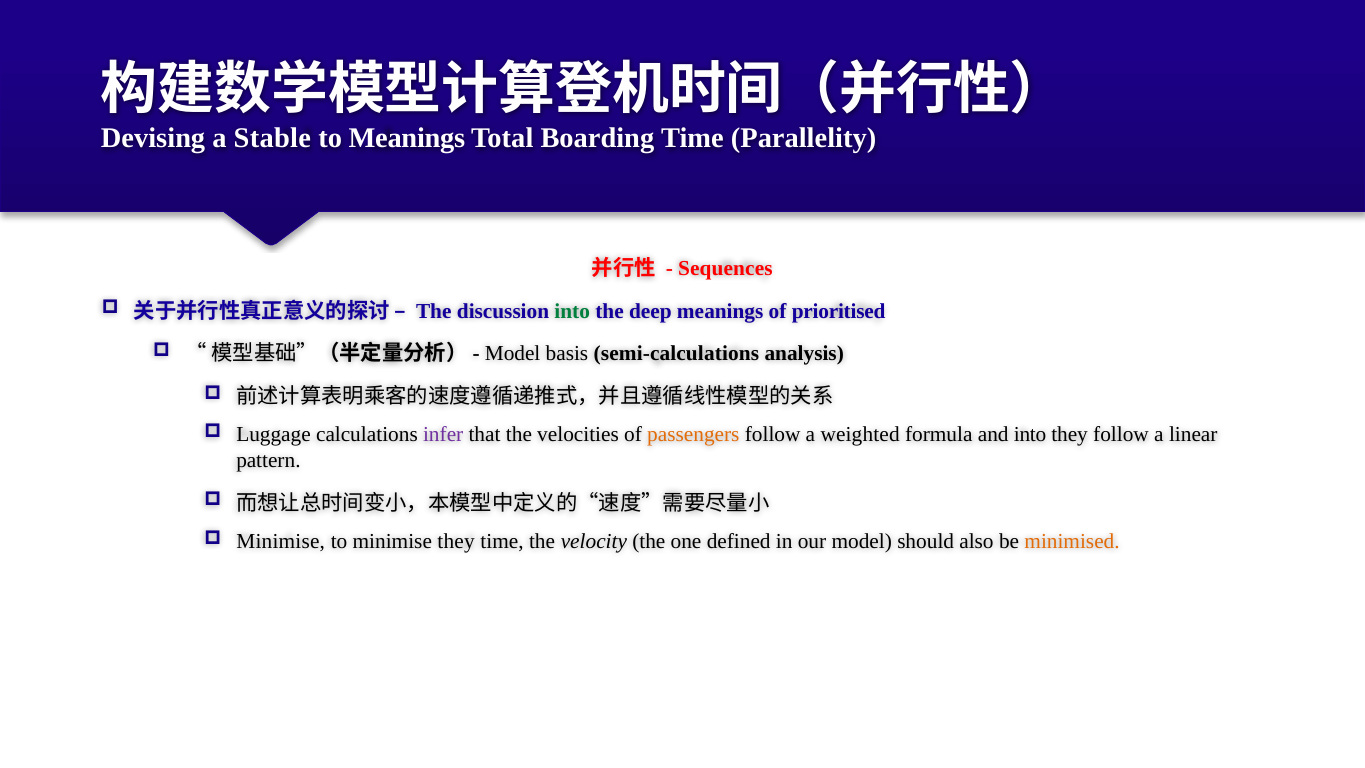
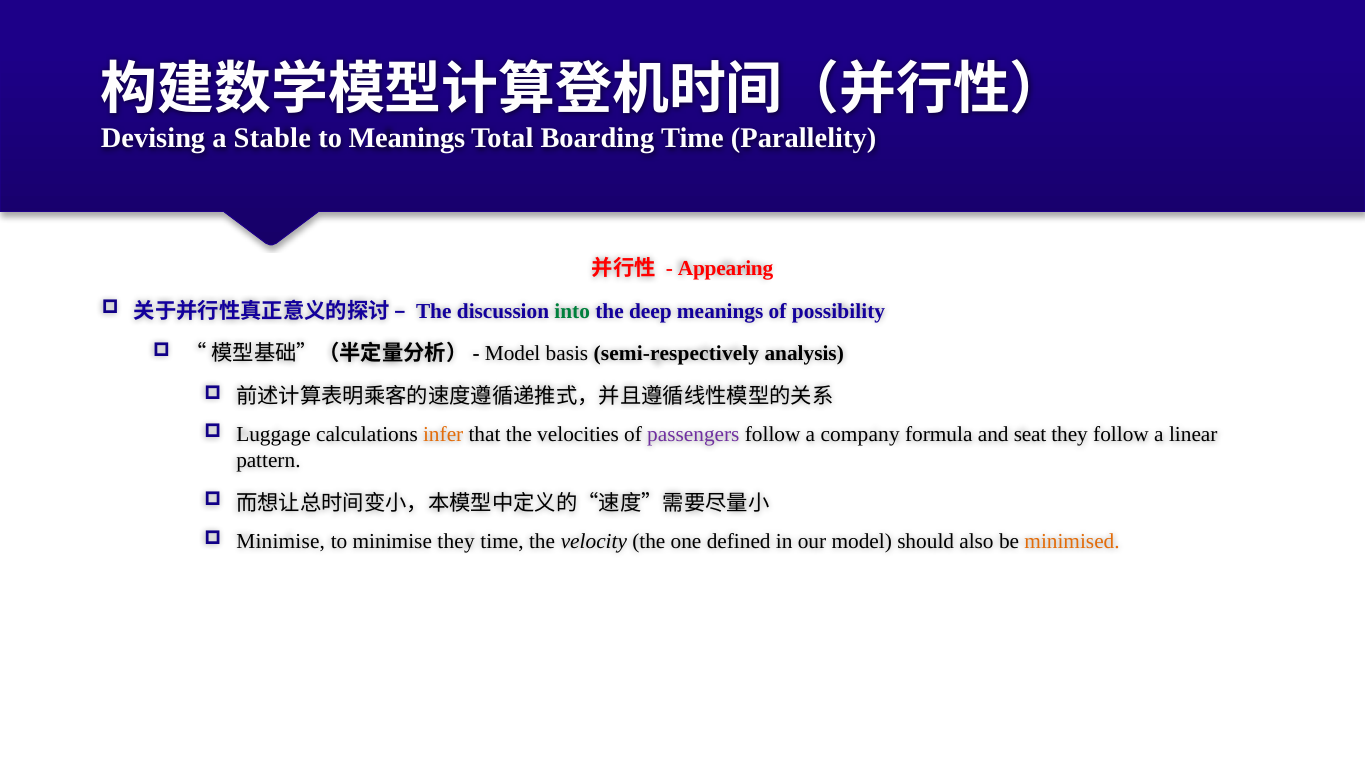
Sequences: Sequences -> Appearing
prioritised: prioritised -> possibility
semi-calculations: semi-calculations -> semi-respectively
infer colour: purple -> orange
passengers colour: orange -> purple
weighted: weighted -> company
and into: into -> seat
